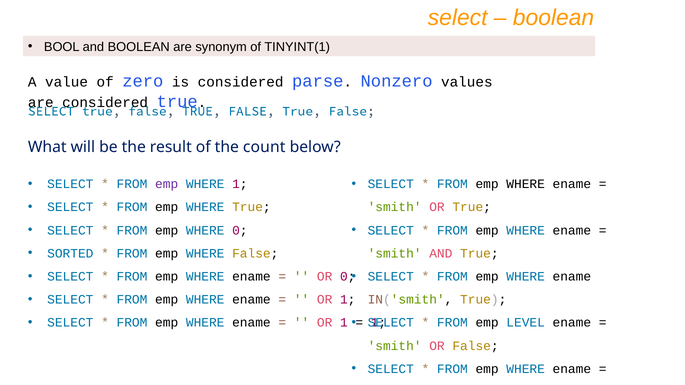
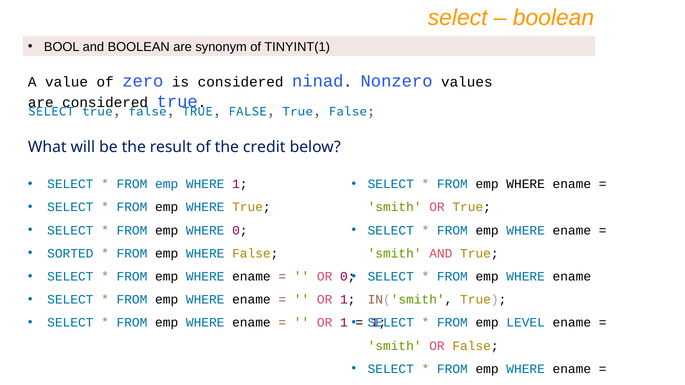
parse: parse -> ninad
count: count -> credit
emp at (167, 184) colour: purple -> blue
